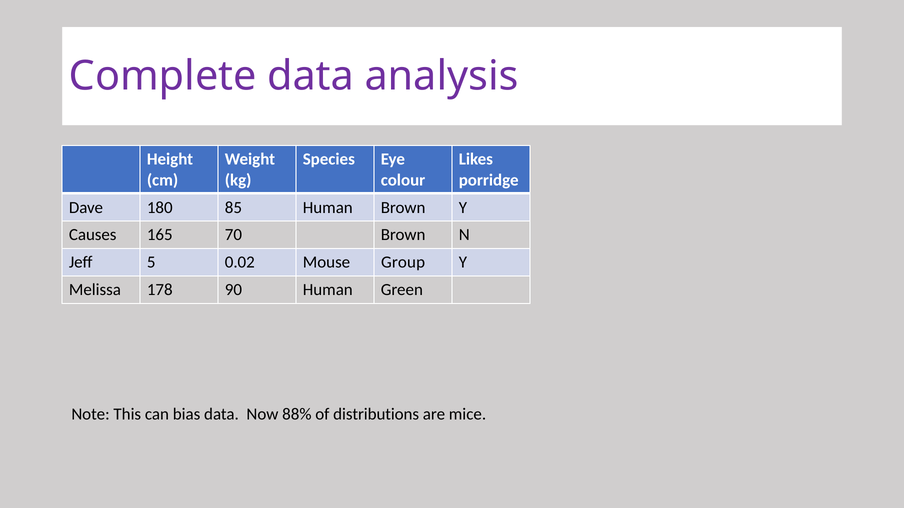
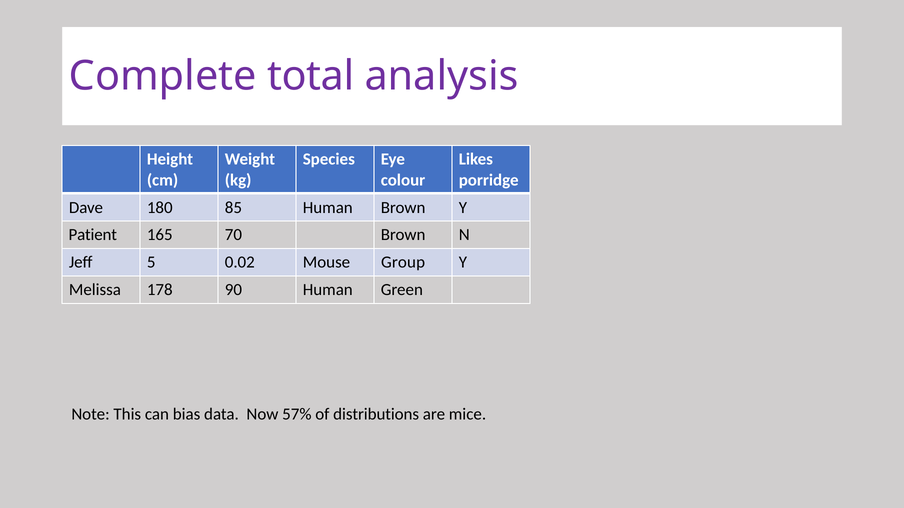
Complete data: data -> total
Causes: Causes -> Patient
88%: 88% -> 57%
